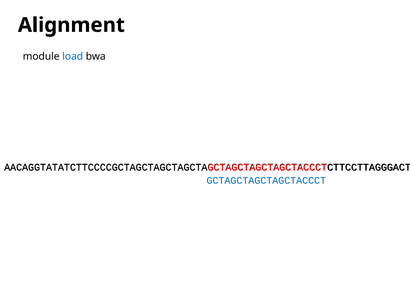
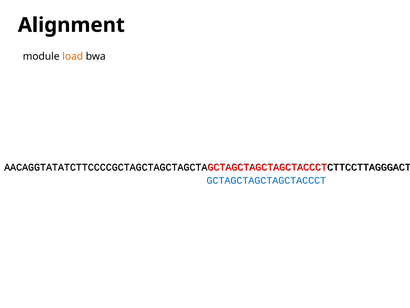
load colour: blue -> orange
